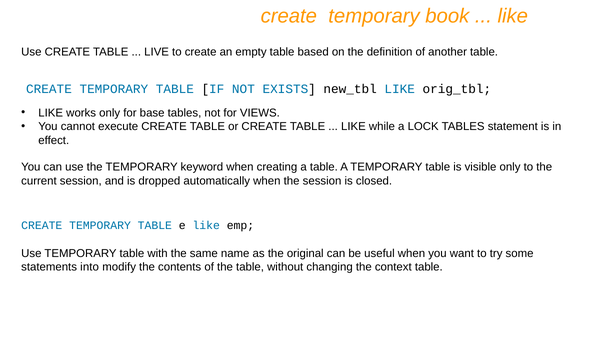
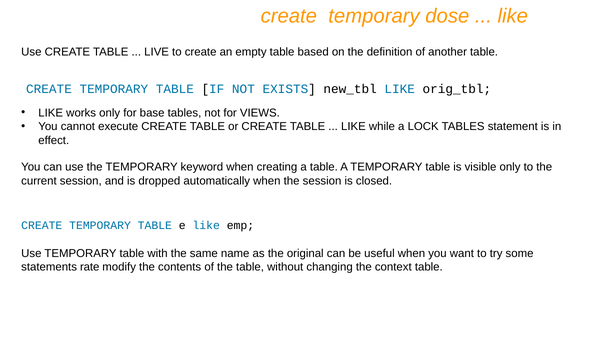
book: book -> dose
into: into -> rate
